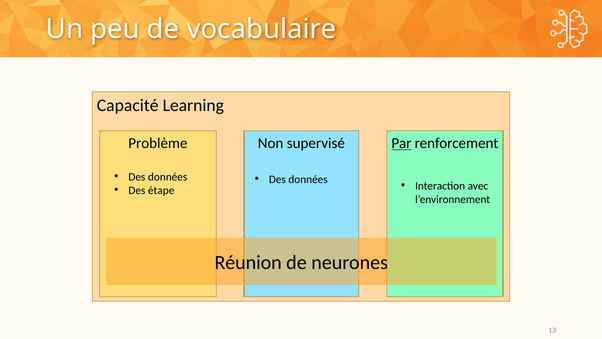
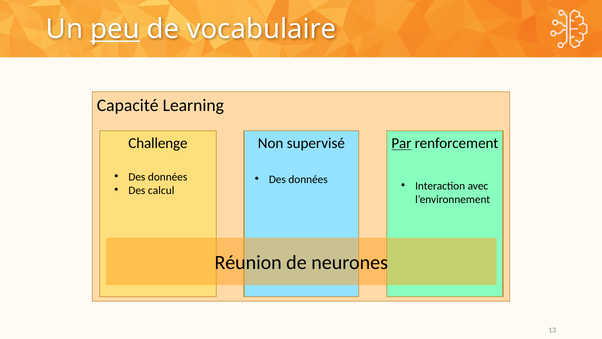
peu underline: none -> present
Problème: Problème -> Challenge
étape: étape -> calcul
